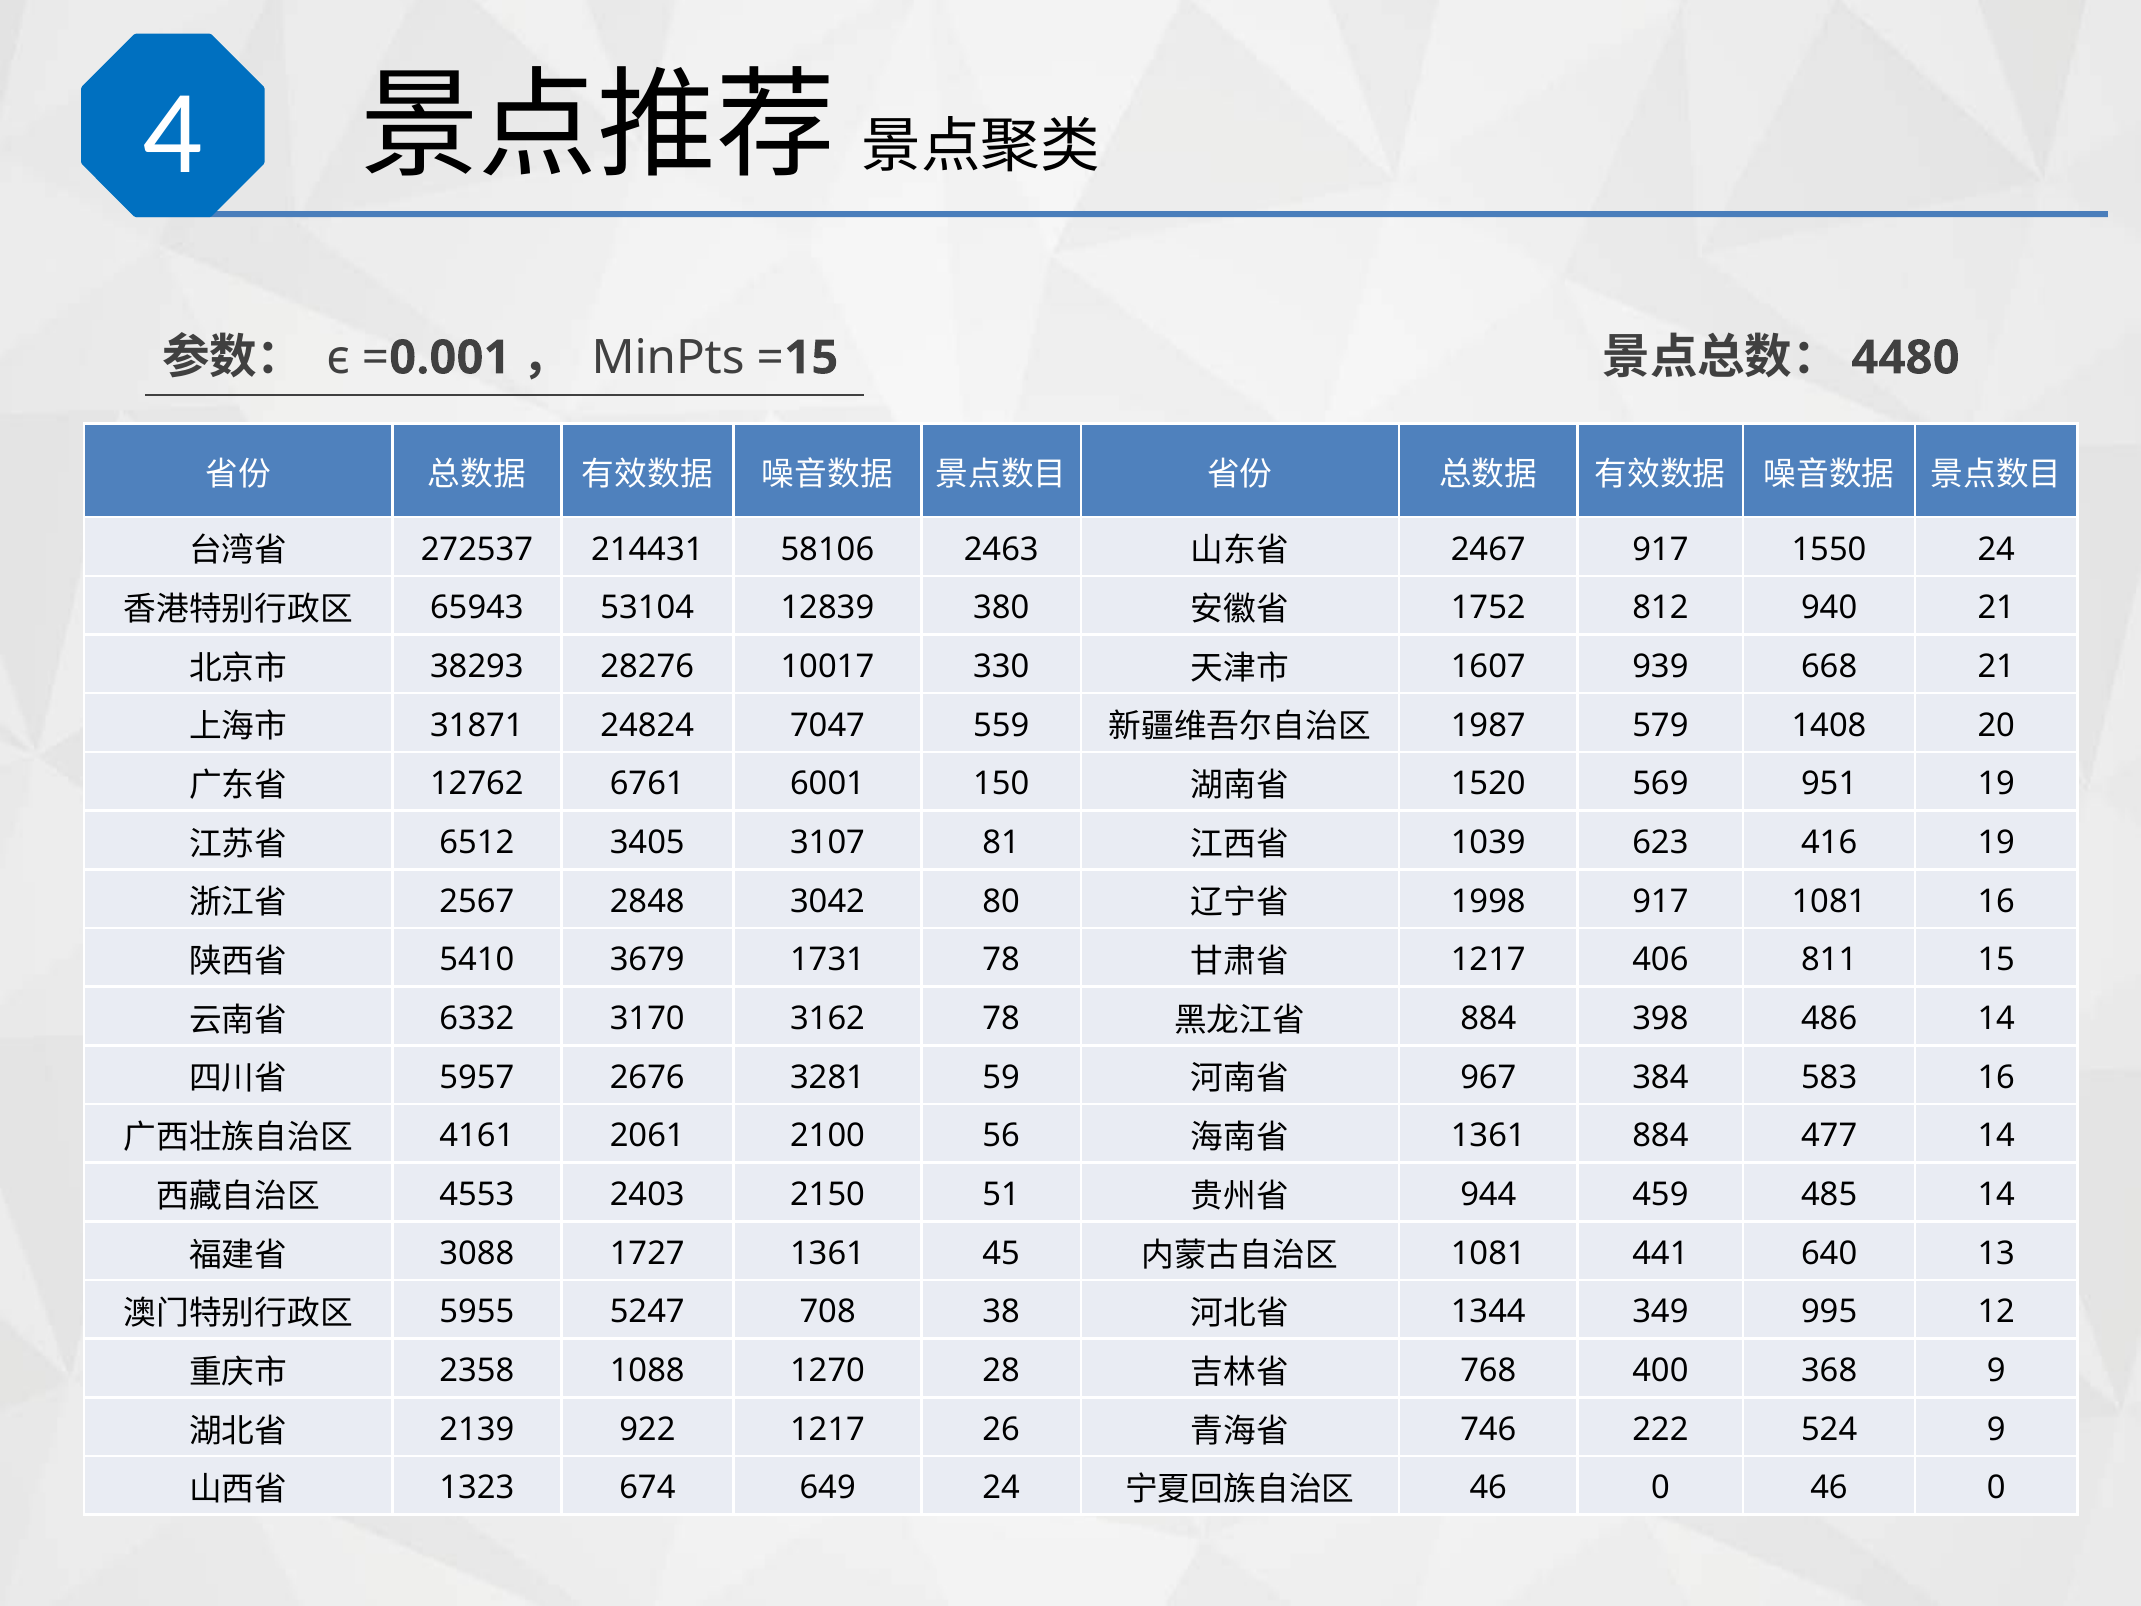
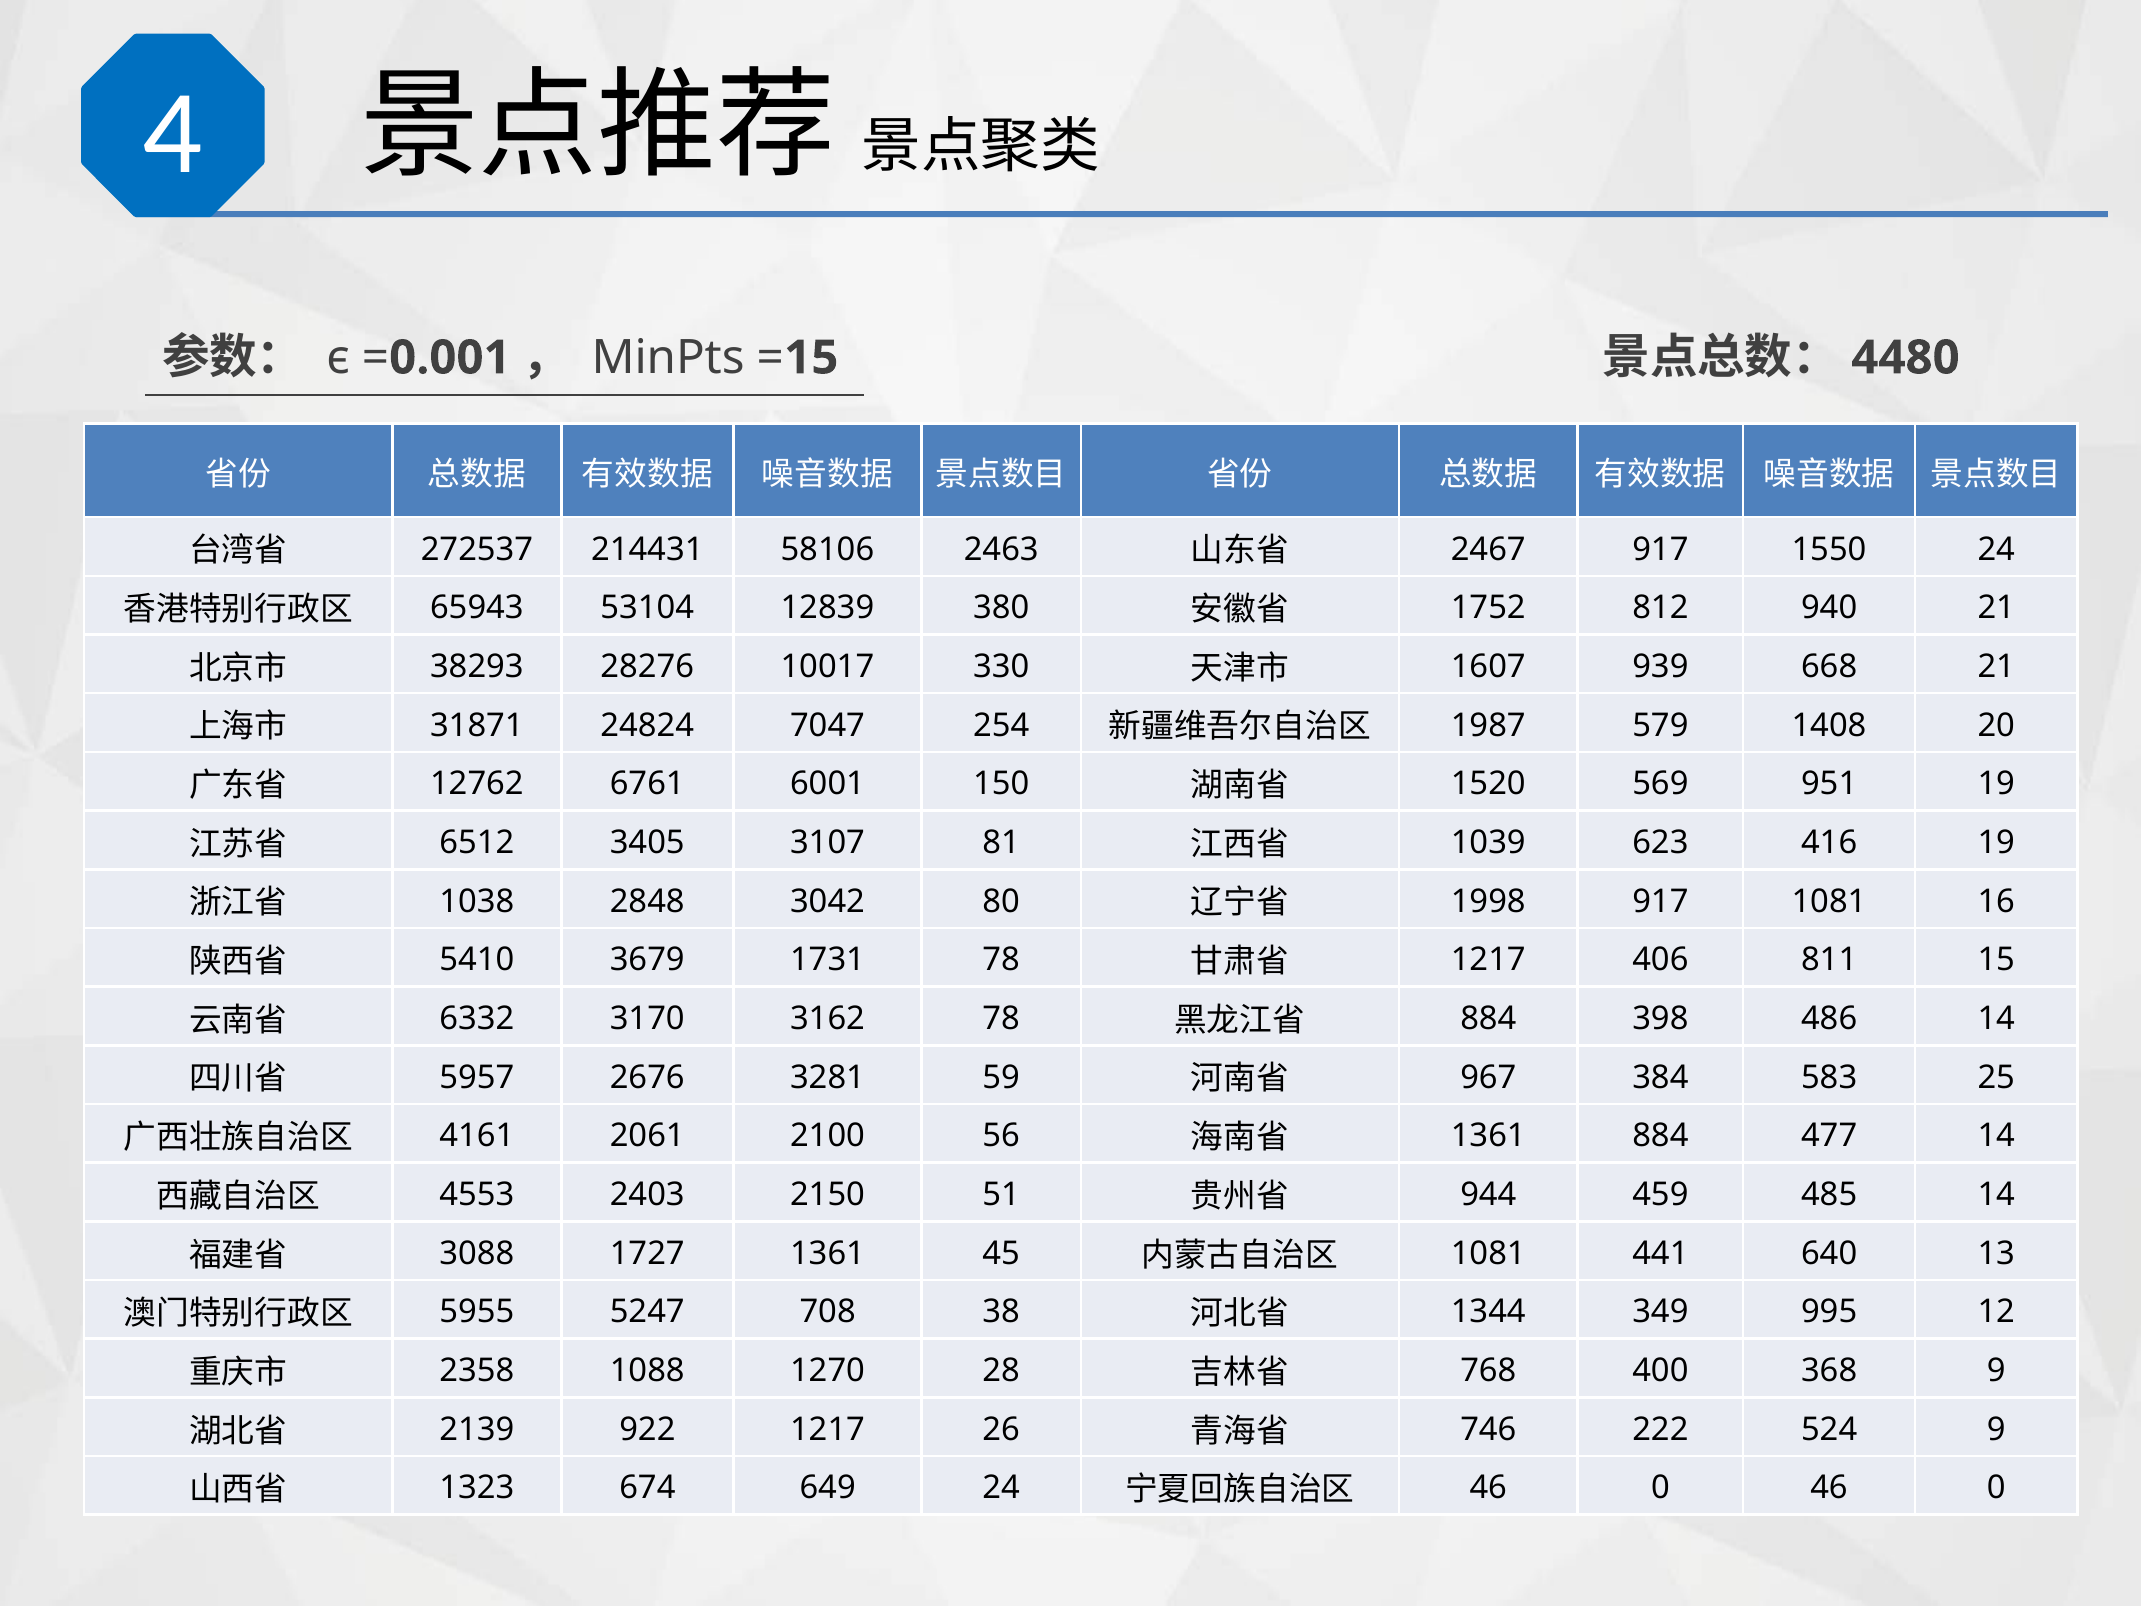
559: 559 -> 254
2567: 2567 -> 1038
583 16: 16 -> 25
